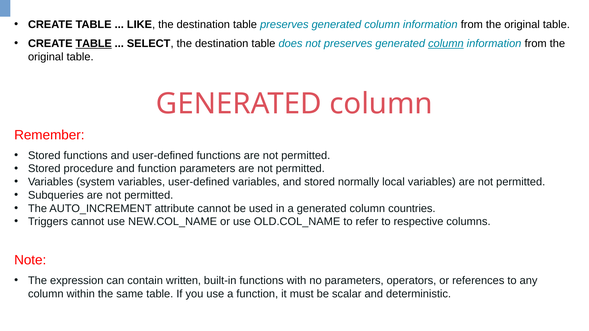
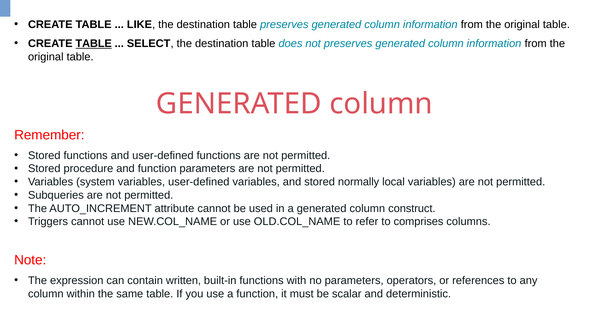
column at (446, 44) underline: present -> none
countries: countries -> construct
respective: respective -> comprises
